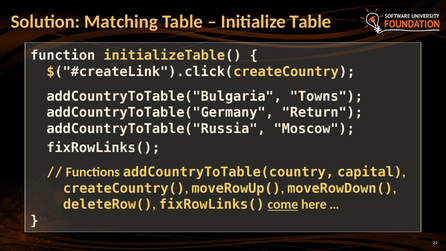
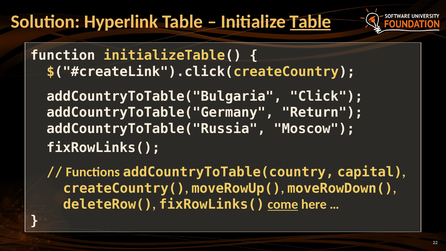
Matching: Matching -> Hyperlink
Table at (310, 22) underline: none -> present
Towns: Towns -> Click
